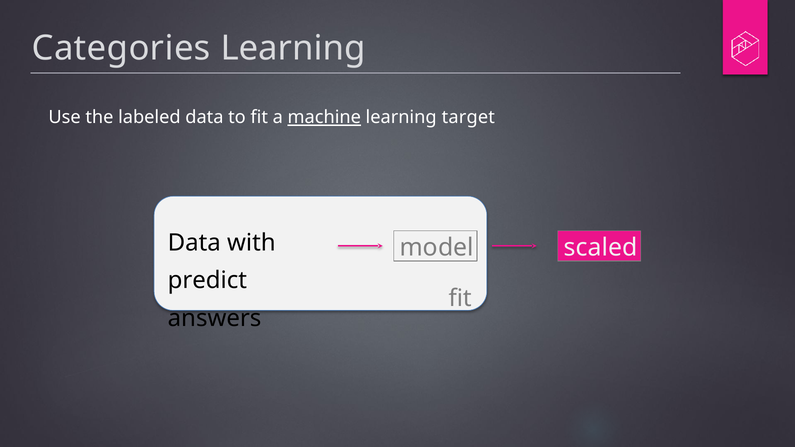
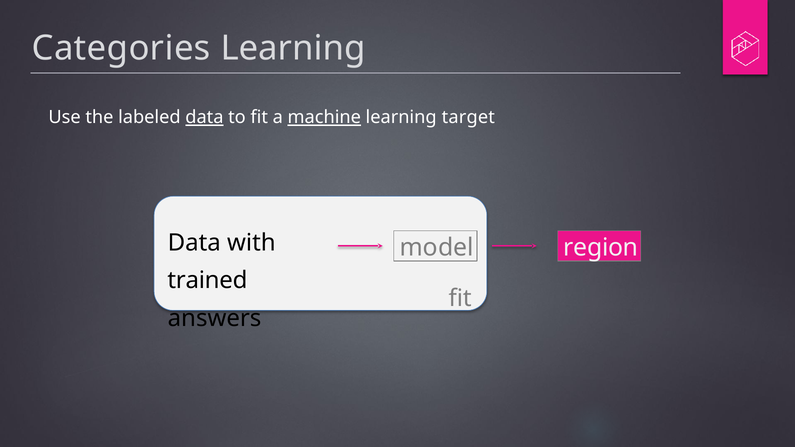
data at (204, 117) underline: none -> present
scaled: scaled -> region
predict: predict -> trained
